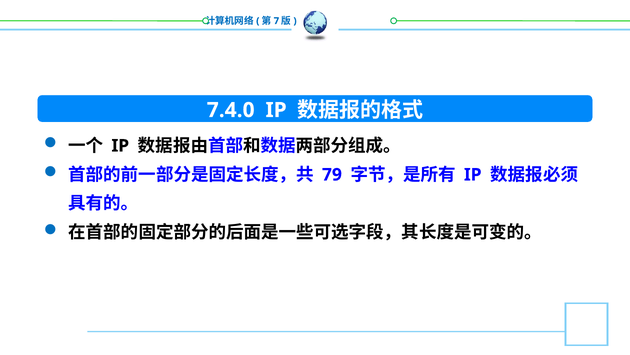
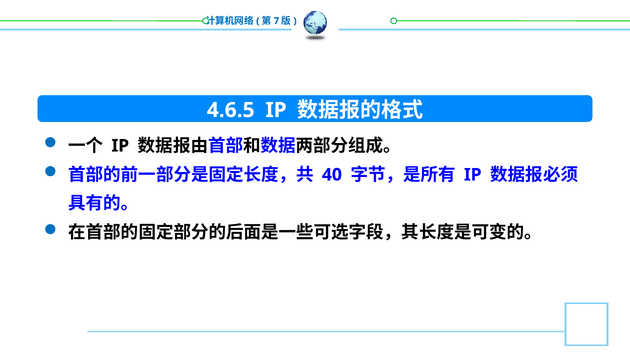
7.4.0: 7.4.0 -> 4.6.5
79: 79 -> 40
